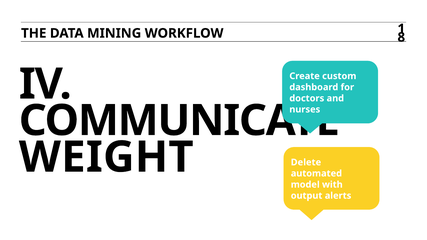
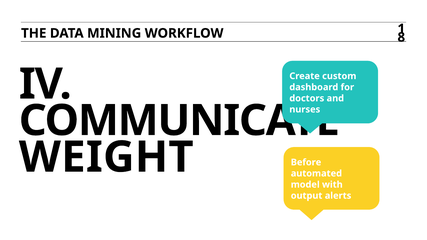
Delete: Delete -> Before
